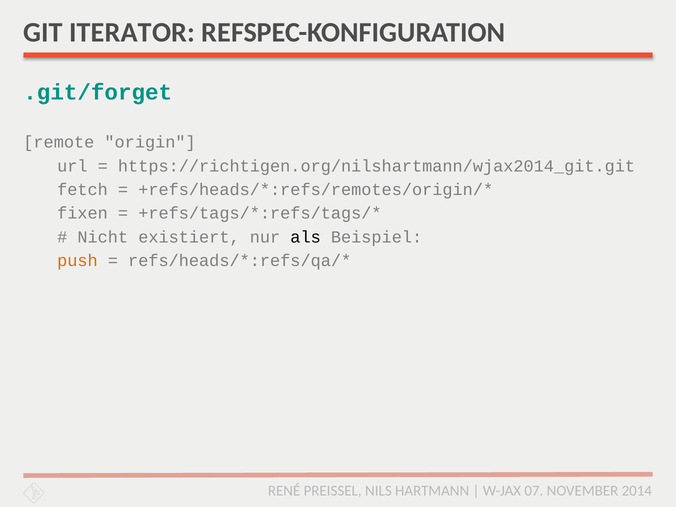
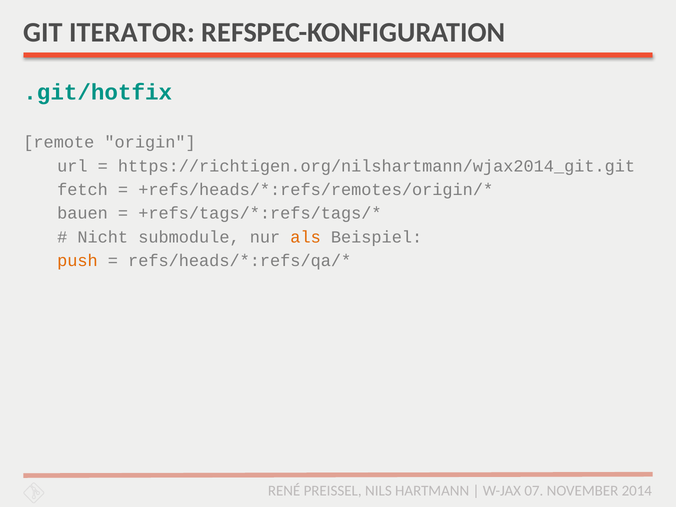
.git/forget: .git/forget -> .git/hotfix
fixen: fixen -> bauen
existiert: existiert -> submodule
als colour: black -> orange
